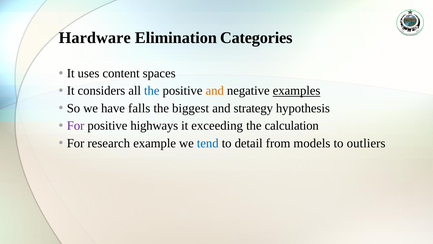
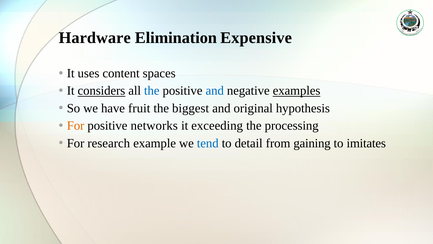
Categories: Categories -> Expensive
considers underline: none -> present
and at (215, 91) colour: orange -> blue
falls: falls -> fruit
strategy: strategy -> original
For at (76, 125) colour: purple -> orange
highways: highways -> networks
calculation: calculation -> processing
models: models -> gaining
outliers: outliers -> imitates
